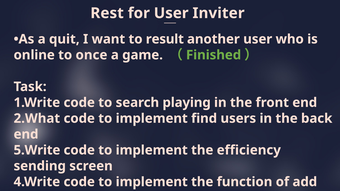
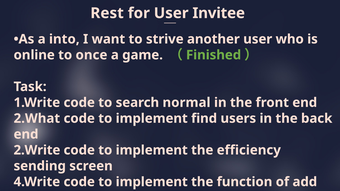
Inviter: Inviter -> Invitee
quit: quit -> into
result: result -> strive
playing: playing -> normal
5.Write: 5.Write -> 2.Write
